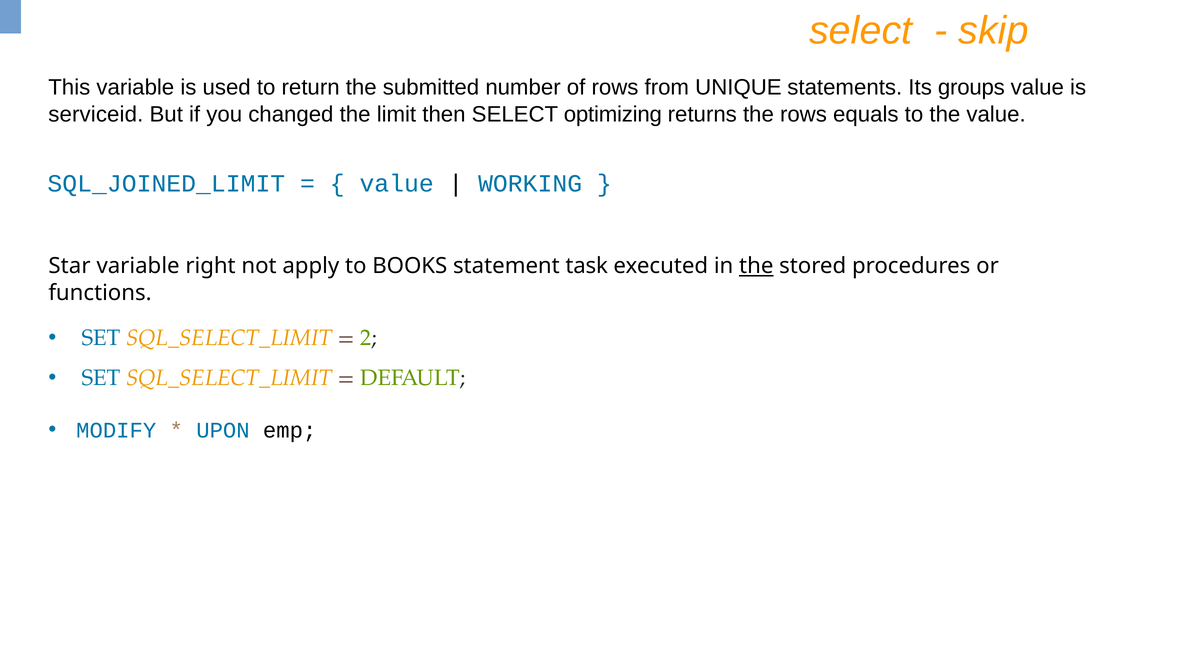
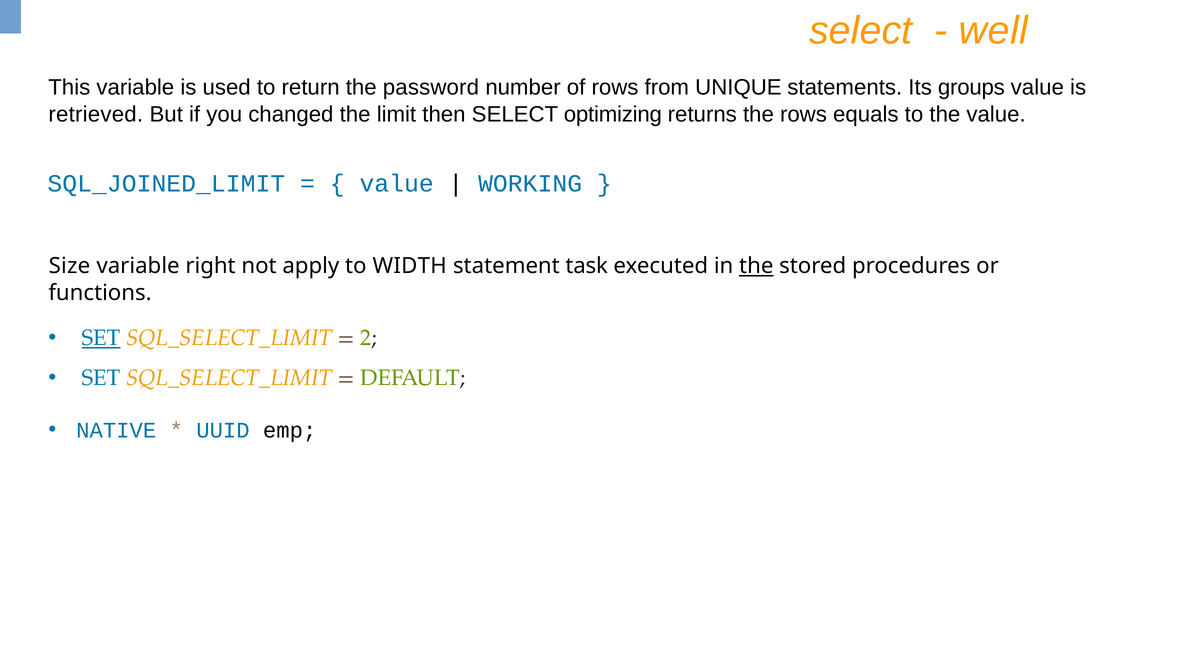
skip: skip -> well
submitted: submitted -> password
serviceid: serviceid -> retrieved
Star: Star -> Size
BOOKS: BOOKS -> WIDTH
SET at (101, 338) underline: none -> present
MODIFY: MODIFY -> NATIVE
UPON: UPON -> UUID
